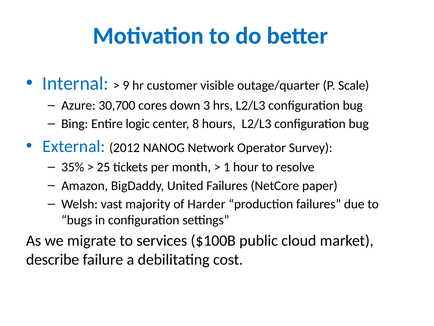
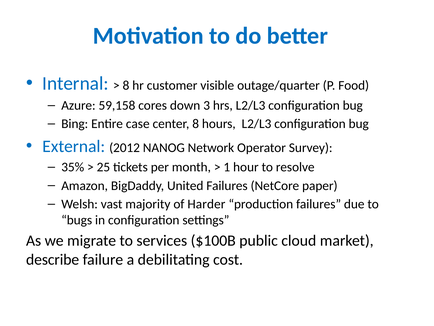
9 at (126, 85): 9 -> 8
Scale: Scale -> Food
30,700: 30,700 -> 59,158
logic: logic -> case
